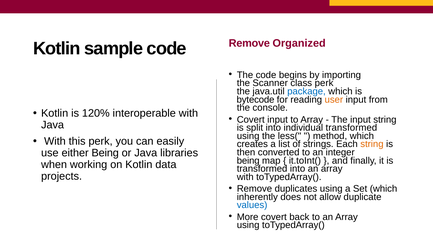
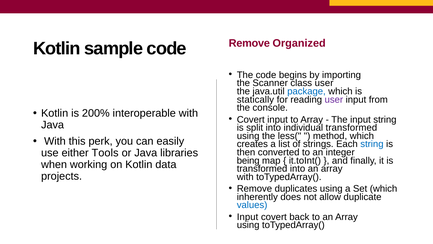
class perk: perk -> user
bytecode: bytecode -> statically
user at (334, 99) colour: orange -> purple
120%: 120% -> 200%
string at (372, 144) colour: orange -> blue
either Being: Being -> Tools
More at (248, 217): More -> Input
